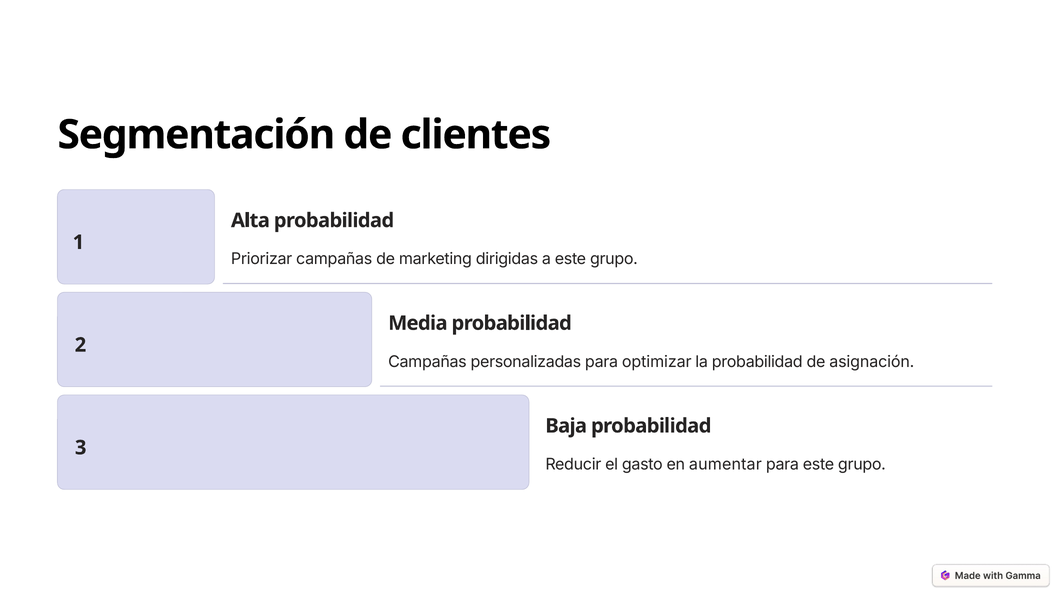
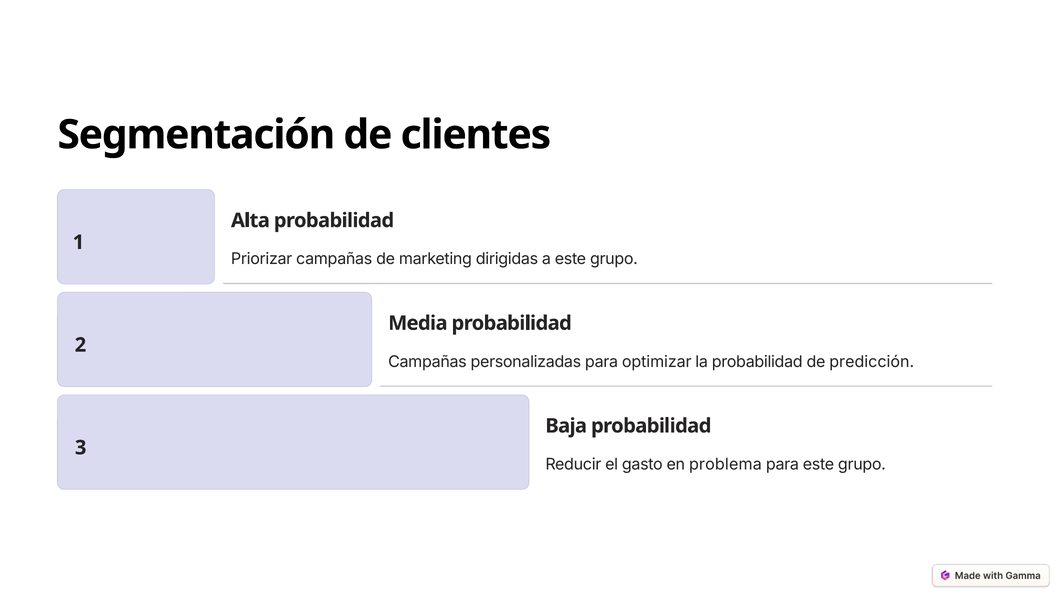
asignación: asignación -> predicción
aumentar: aumentar -> problema
